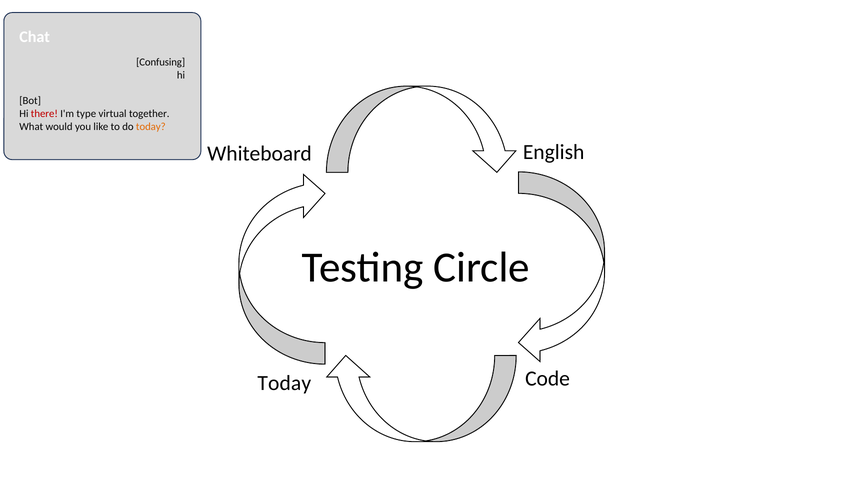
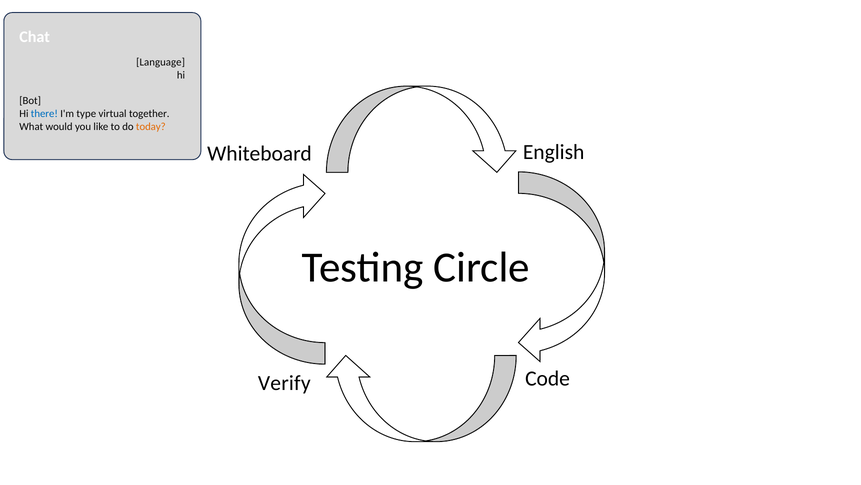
Confusing: Confusing -> Language
there colour: red -> blue
Today at (284, 383): Today -> Verify
